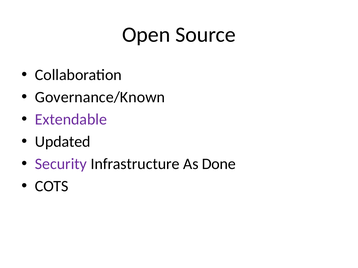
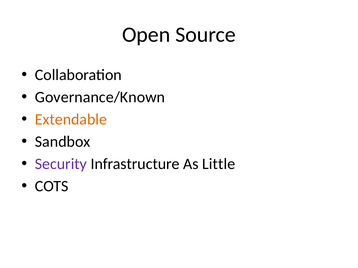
Extendable colour: purple -> orange
Updated: Updated -> Sandbox
Done: Done -> Little
